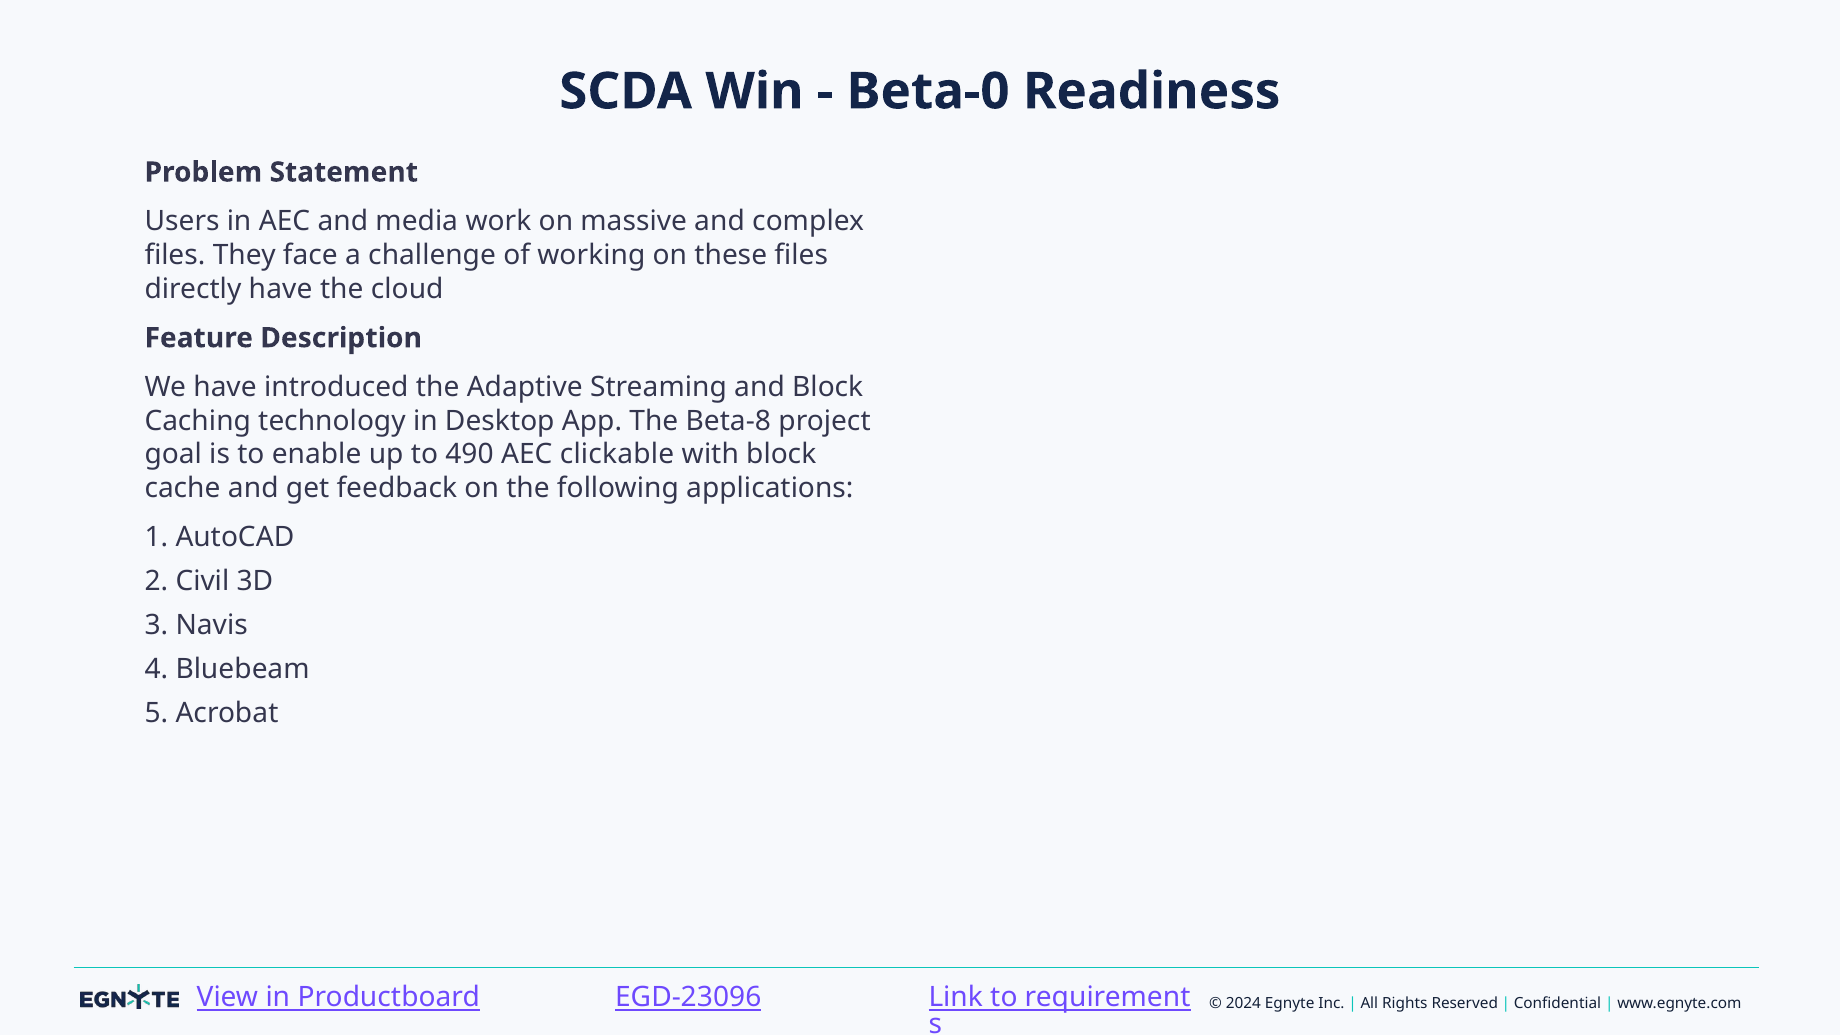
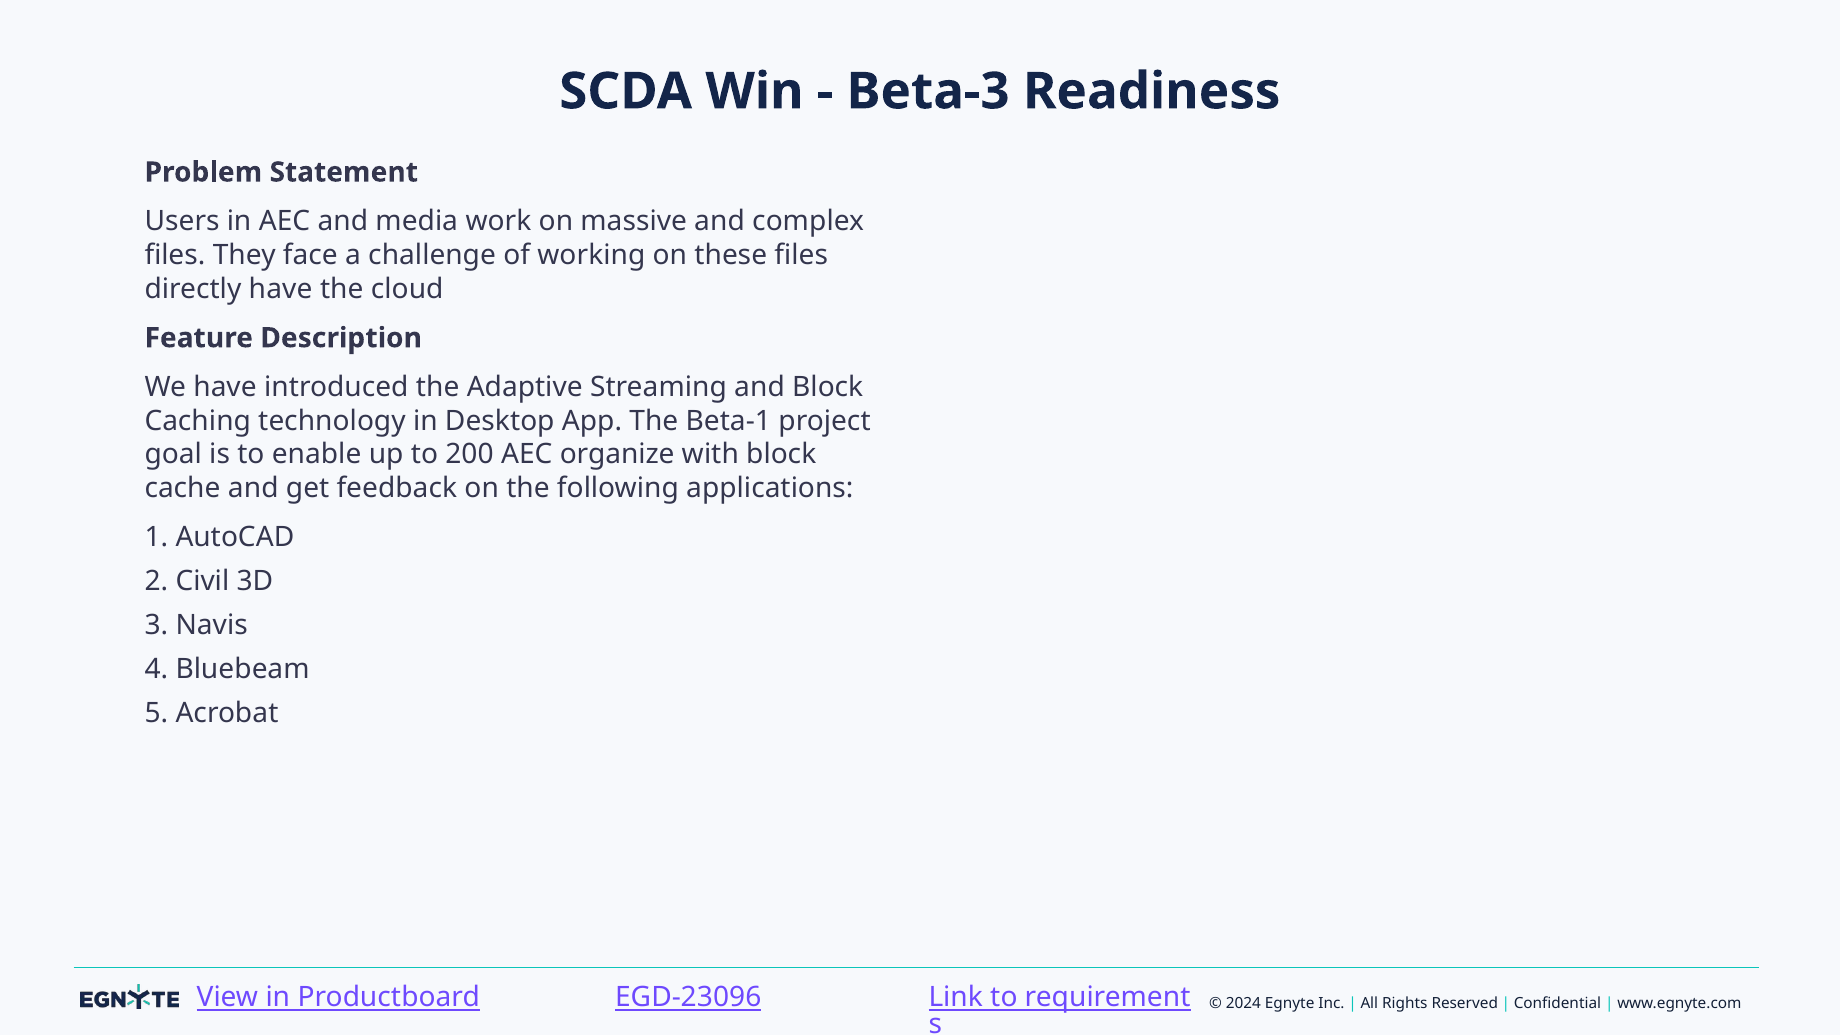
Beta-0: Beta-0 -> Beta-3
Beta-8: Beta-8 -> Beta-1
490: 490 -> 200
clickable: clickable -> organize
